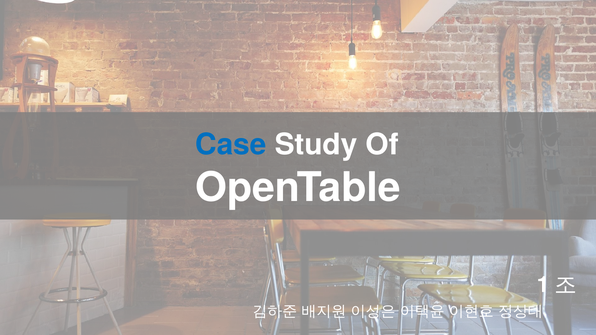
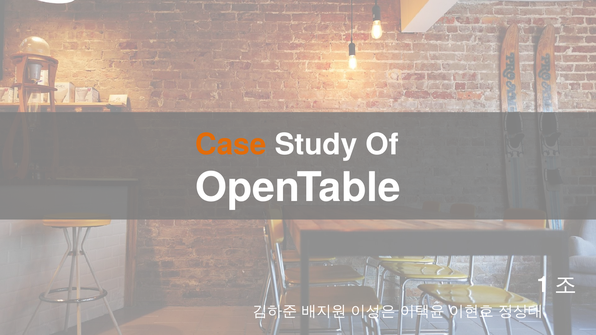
Case colour: blue -> orange
